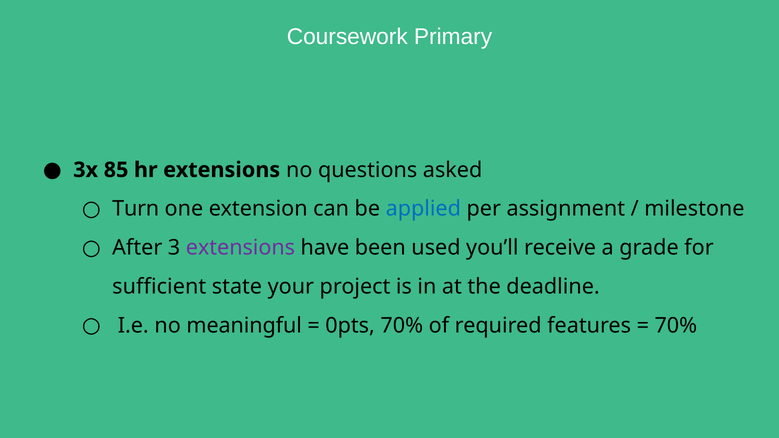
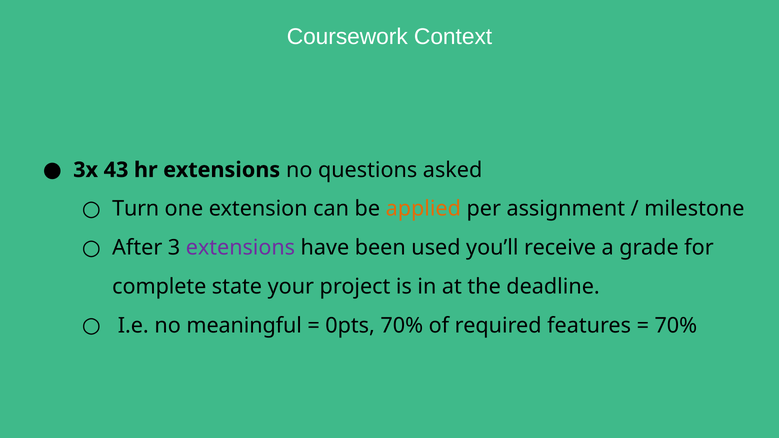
Primary: Primary -> Context
85: 85 -> 43
applied colour: blue -> orange
sufficient: sufficient -> complete
